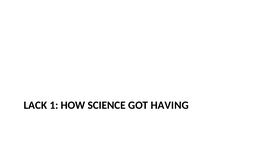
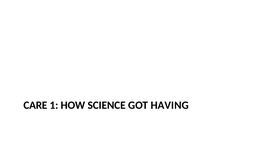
LACK: LACK -> CARE
